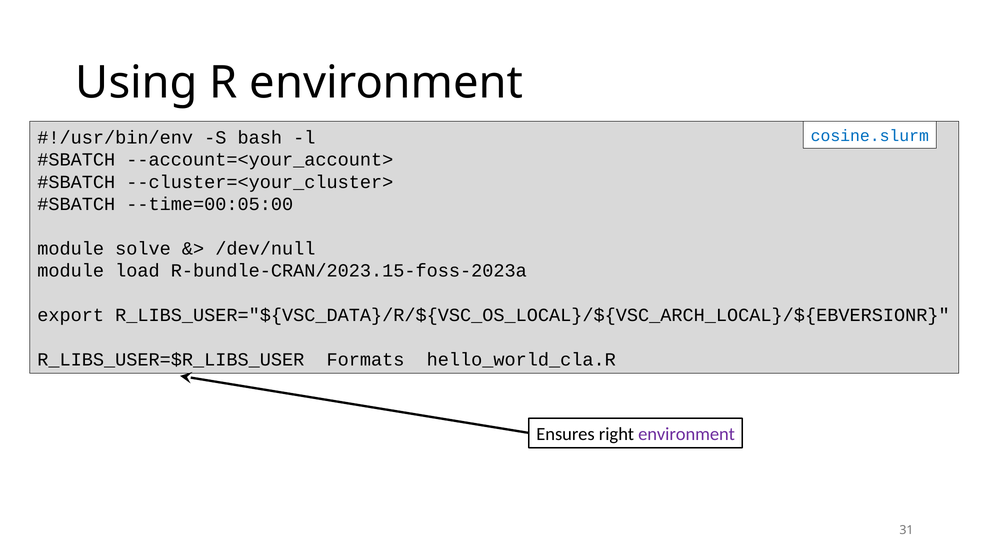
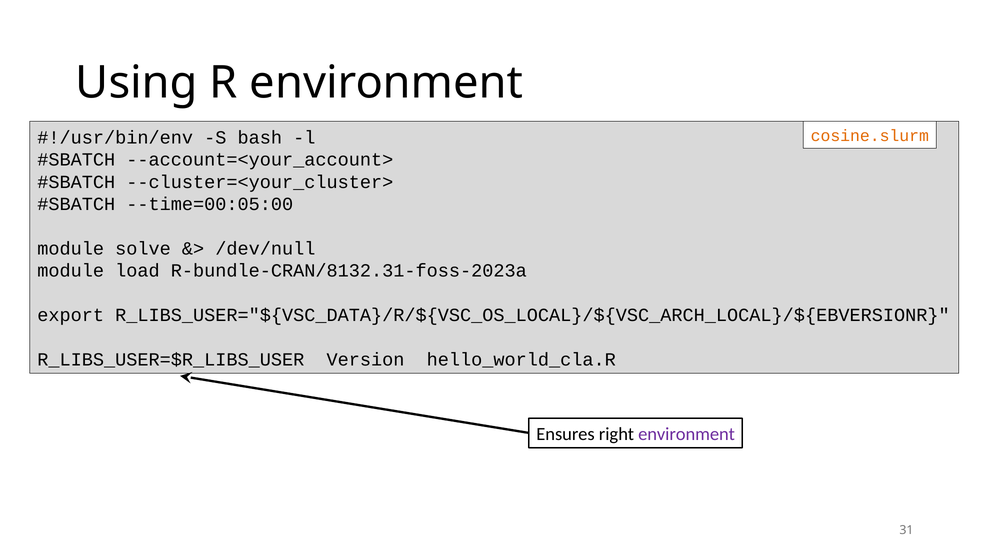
cosine.slurm colour: blue -> orange
R-bundle-CRAN/2023.15-foss-2023a: R-bundle-CRAN/2023.15-foss-2023a -> R-bundle-CRAN/8132.31-foss-2023a
Formats: Formats -> Version
